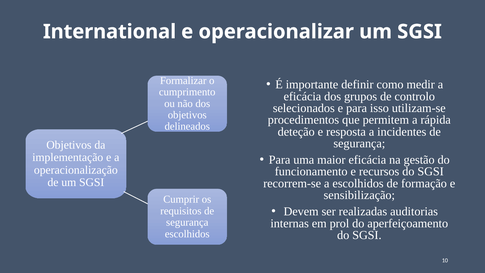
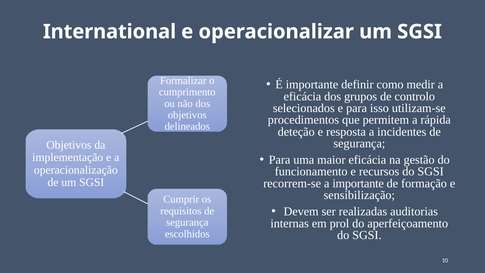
a escolhidos: escolhidos -> importante
